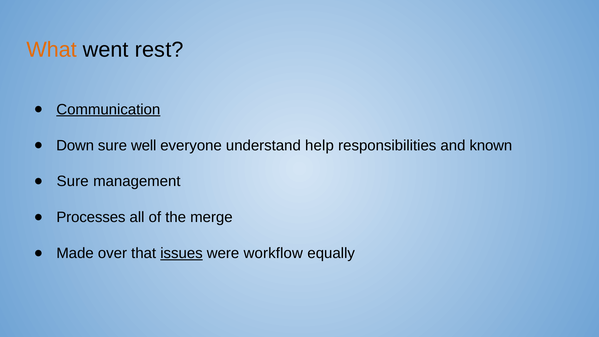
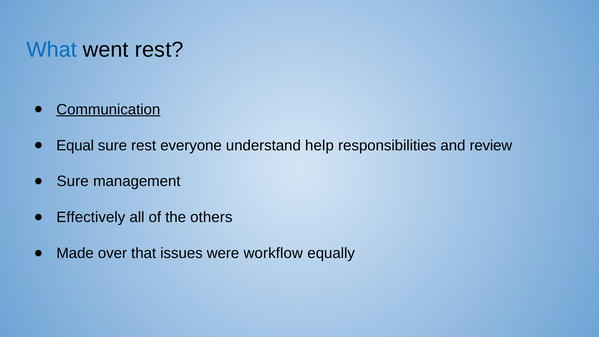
What colour: orange -> blue
Down: Down -> Equal
sure well: well -> rest
known: known -> review
Processes: Processes -> Effectively
merge: merge -> others
issues underline: present -> none
